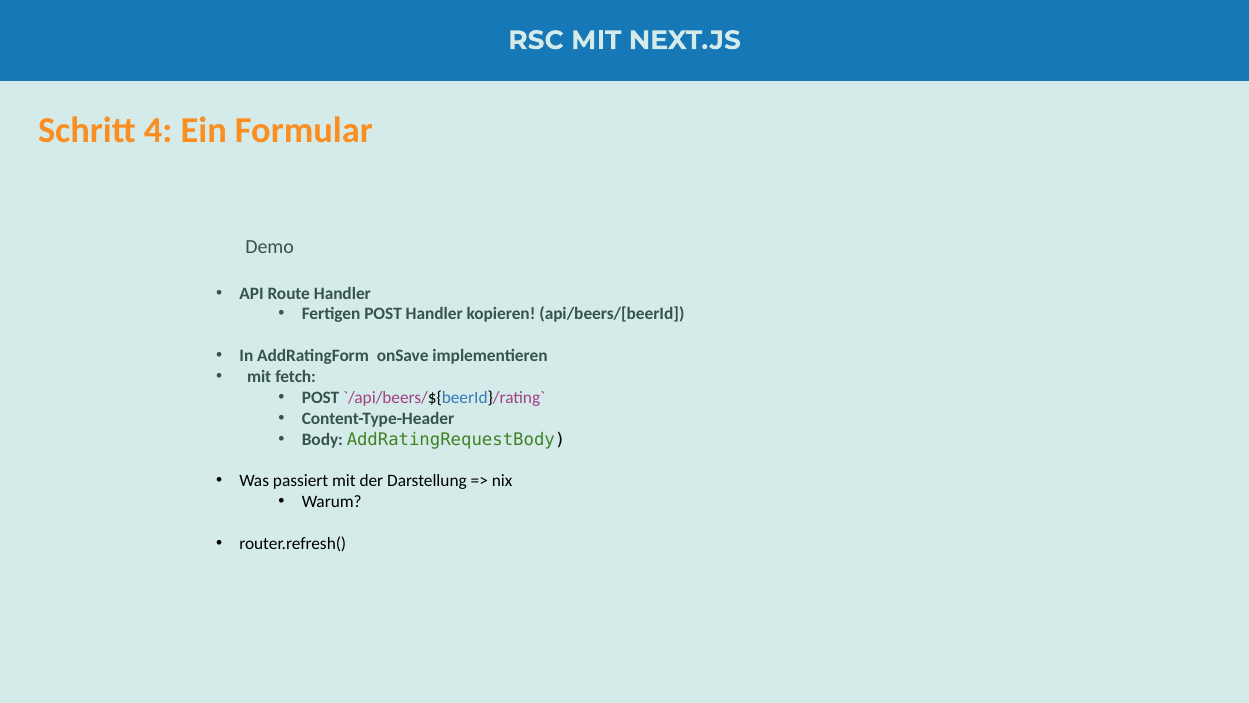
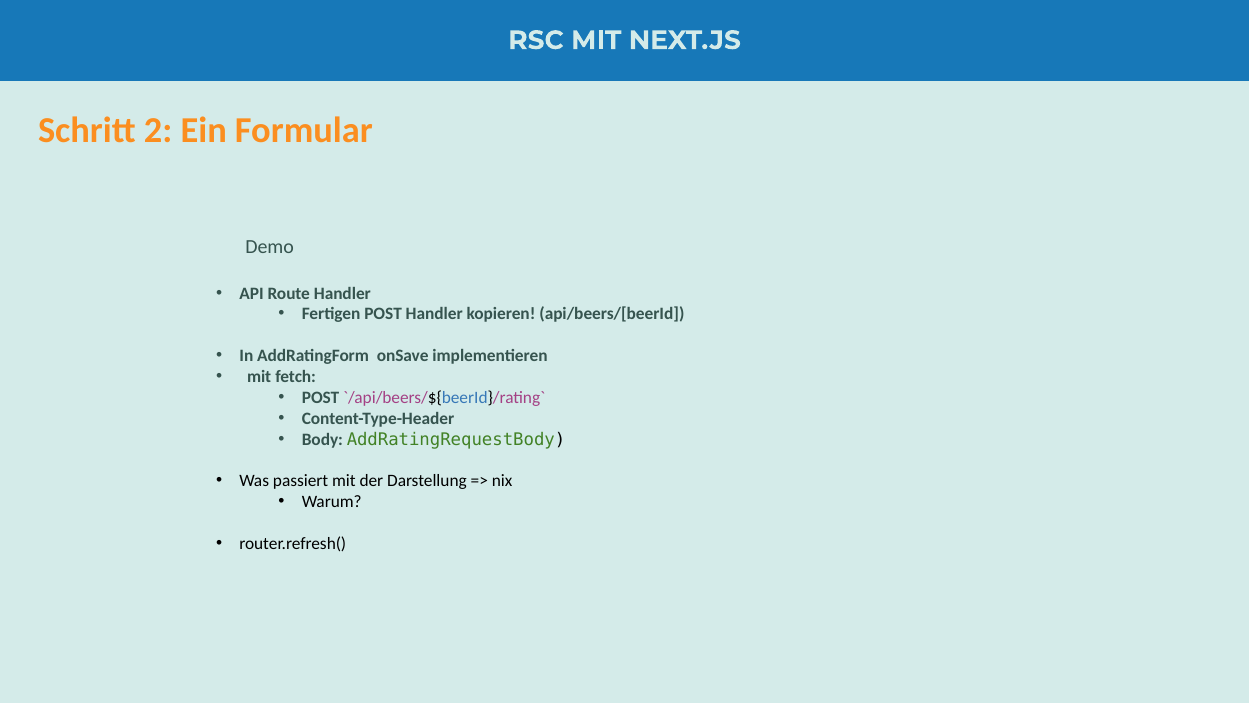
4: 4 -> 2
